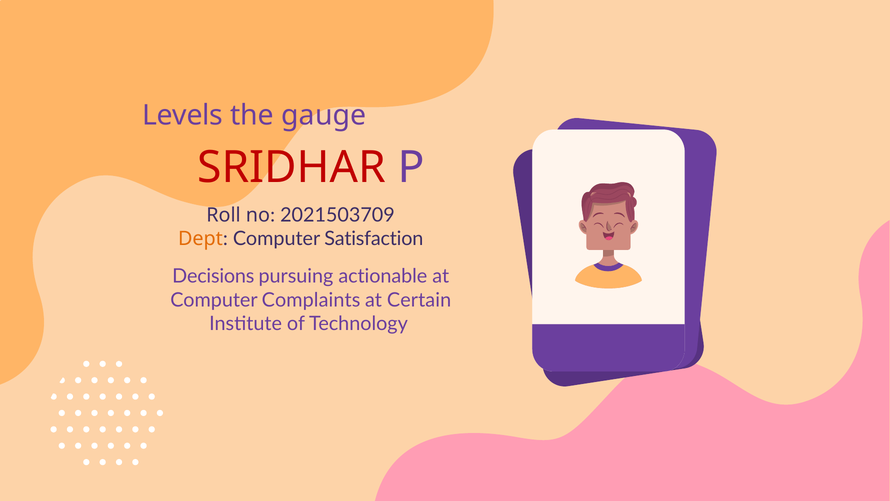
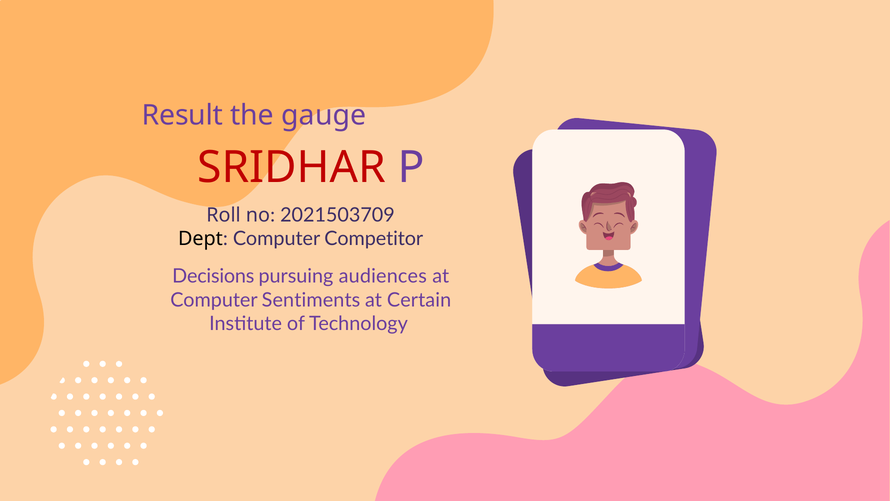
Levels: Levels -> Result
Dept colour: orange -> black
Satisfaction: Satisfaction -> Competitor
actionable: actionable -> audiences
Complaints: Complaints -> Sentiments
